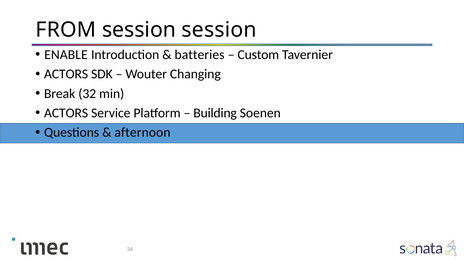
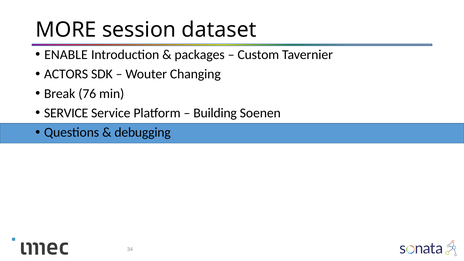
FROM: FROM -> MORE
session session: session -> dataset
batteries: batteries -> packages
32: 32 -> 76
ACTORS at (66, 113): ACTORS -> SERVICE
afternoon: afternoon -> debugging
